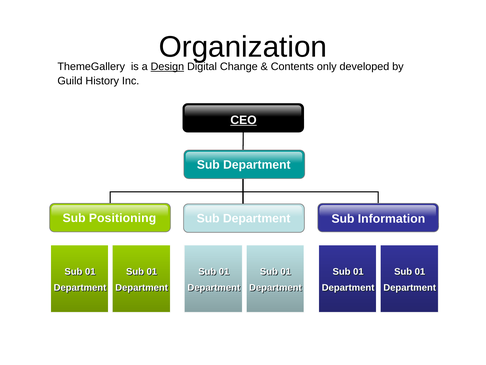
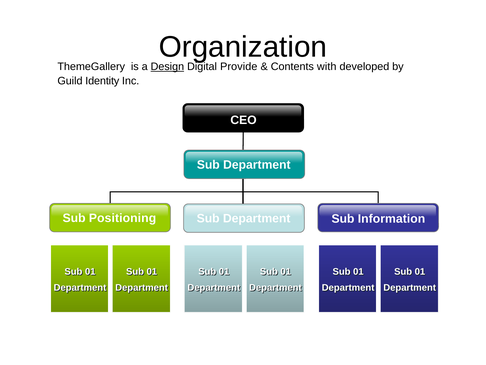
Change: Change -> Provide
only: only -> with
History: History -> Identity
CEO underline: present -> none
